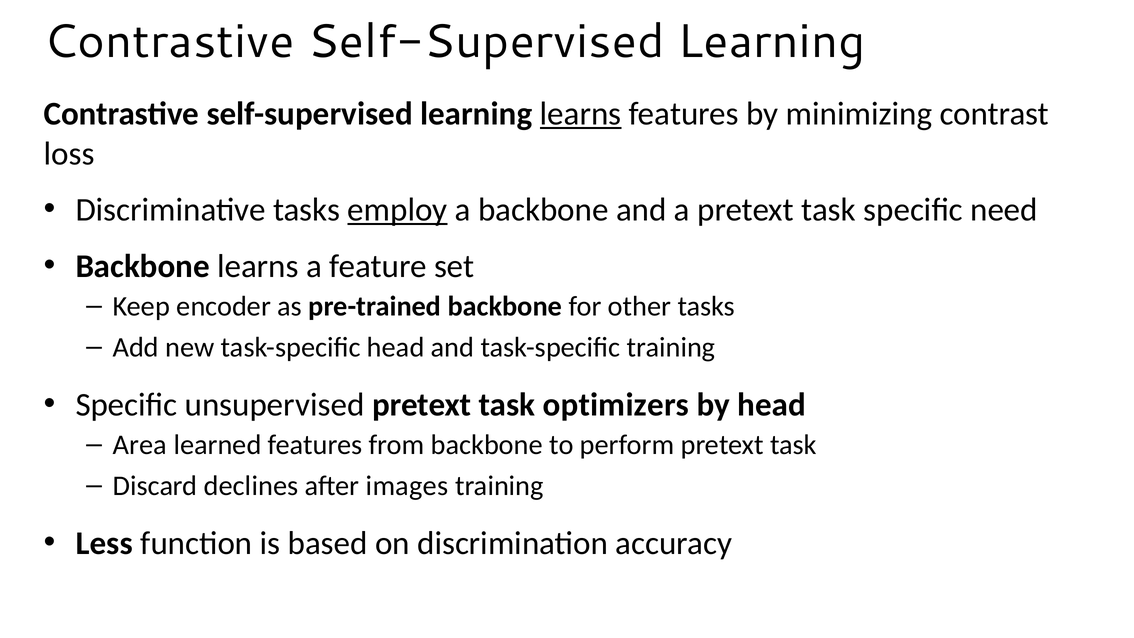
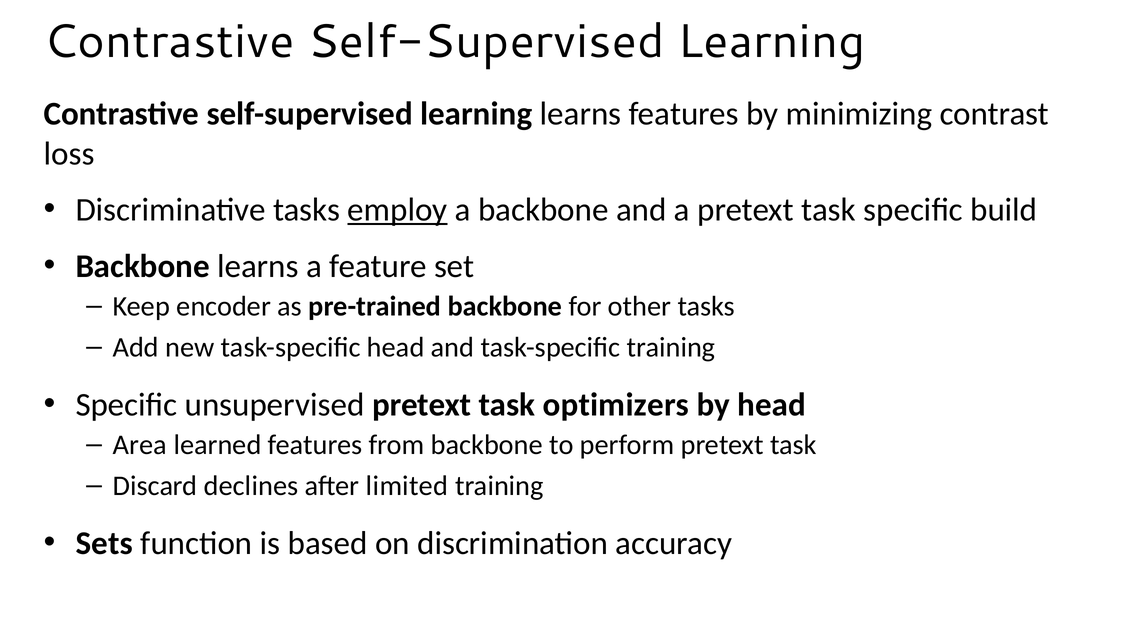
learns at (581, 114) underline: present -> none
need: need -> build
images: images -> limited
Less: Less -> Sets
